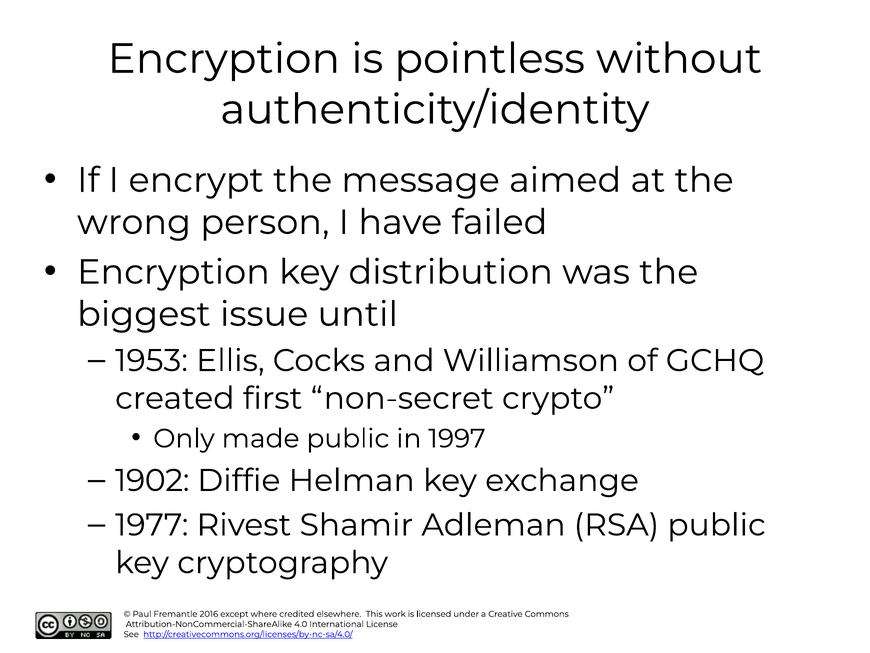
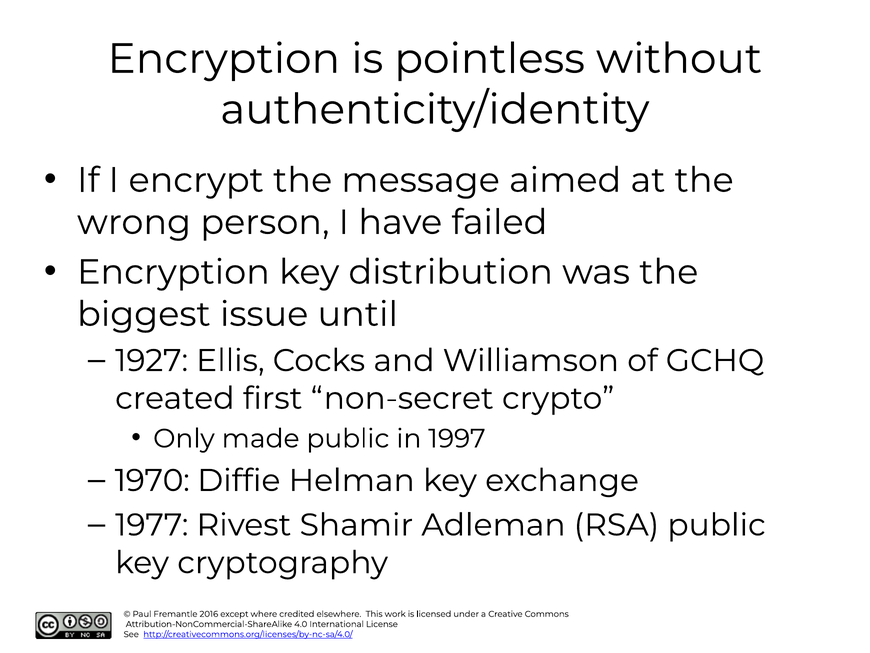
1953: 1953 -> 1927
1902: 1902 -> 1970
